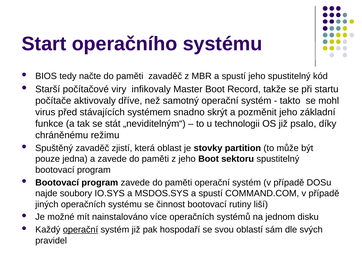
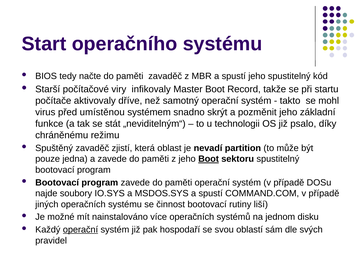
stávajících: stávajících -> umístěnou
stovky: stovky -> nevadí
Boot at (209, 159) underline: none -> present
